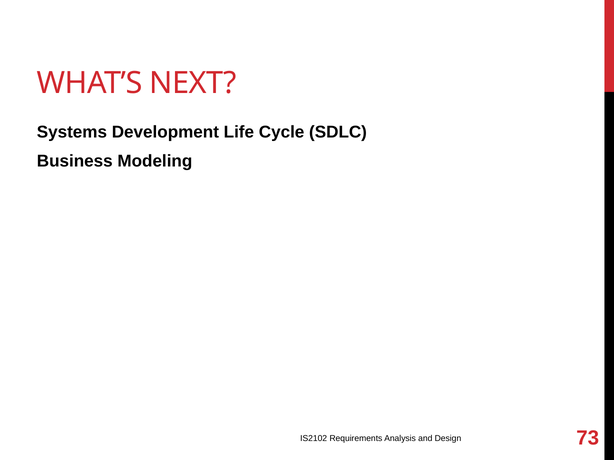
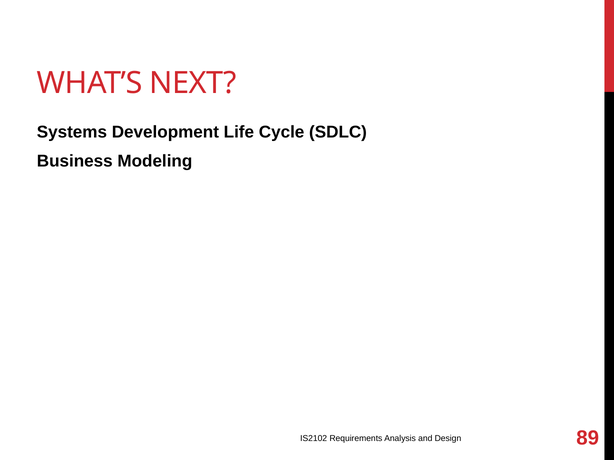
73: 73 -> 89
